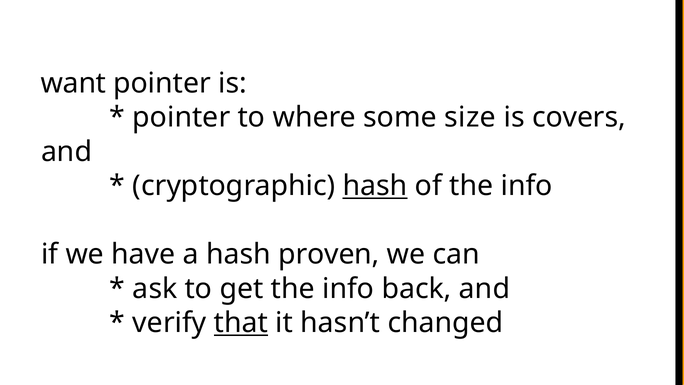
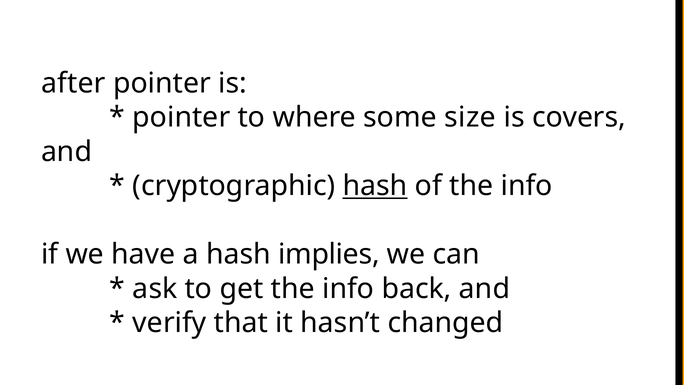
want: want -> after
proven: proven -> implies
that underline: present -> none
